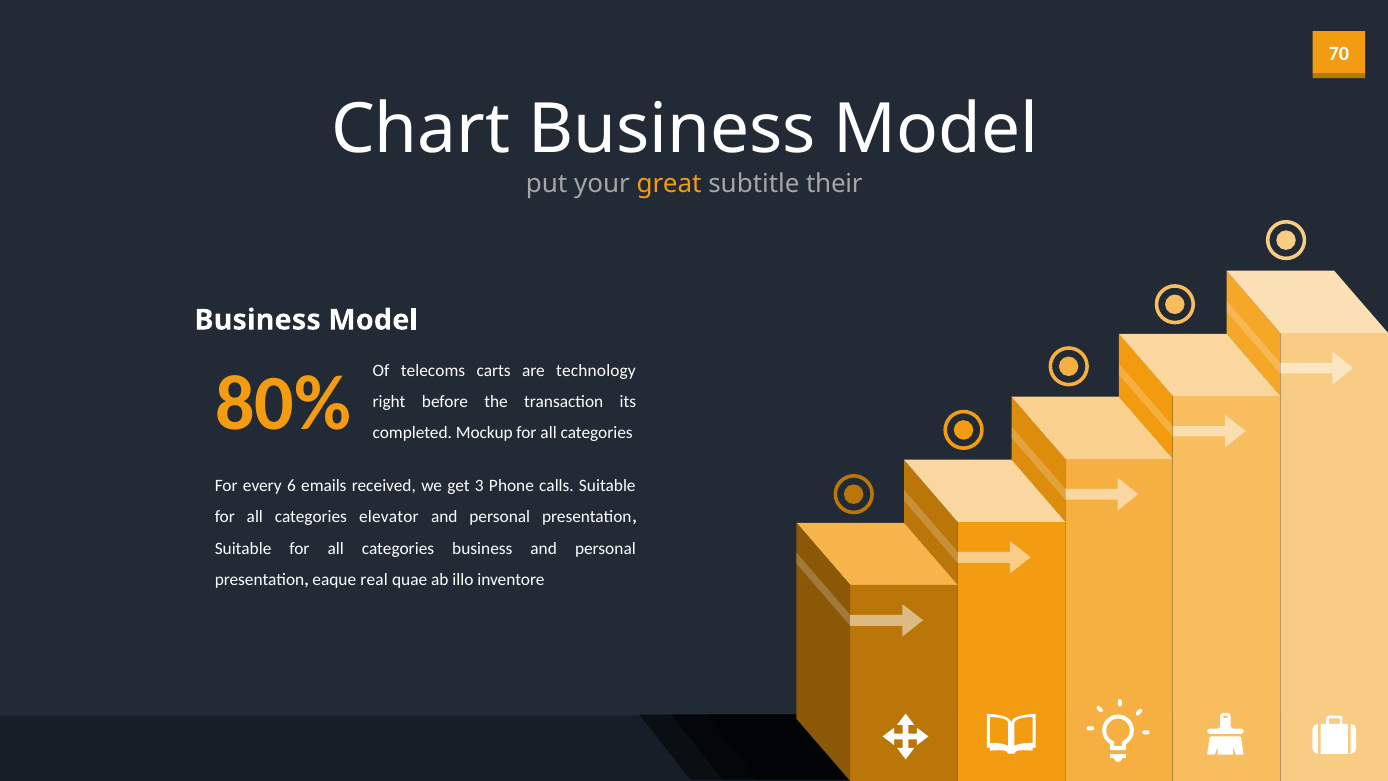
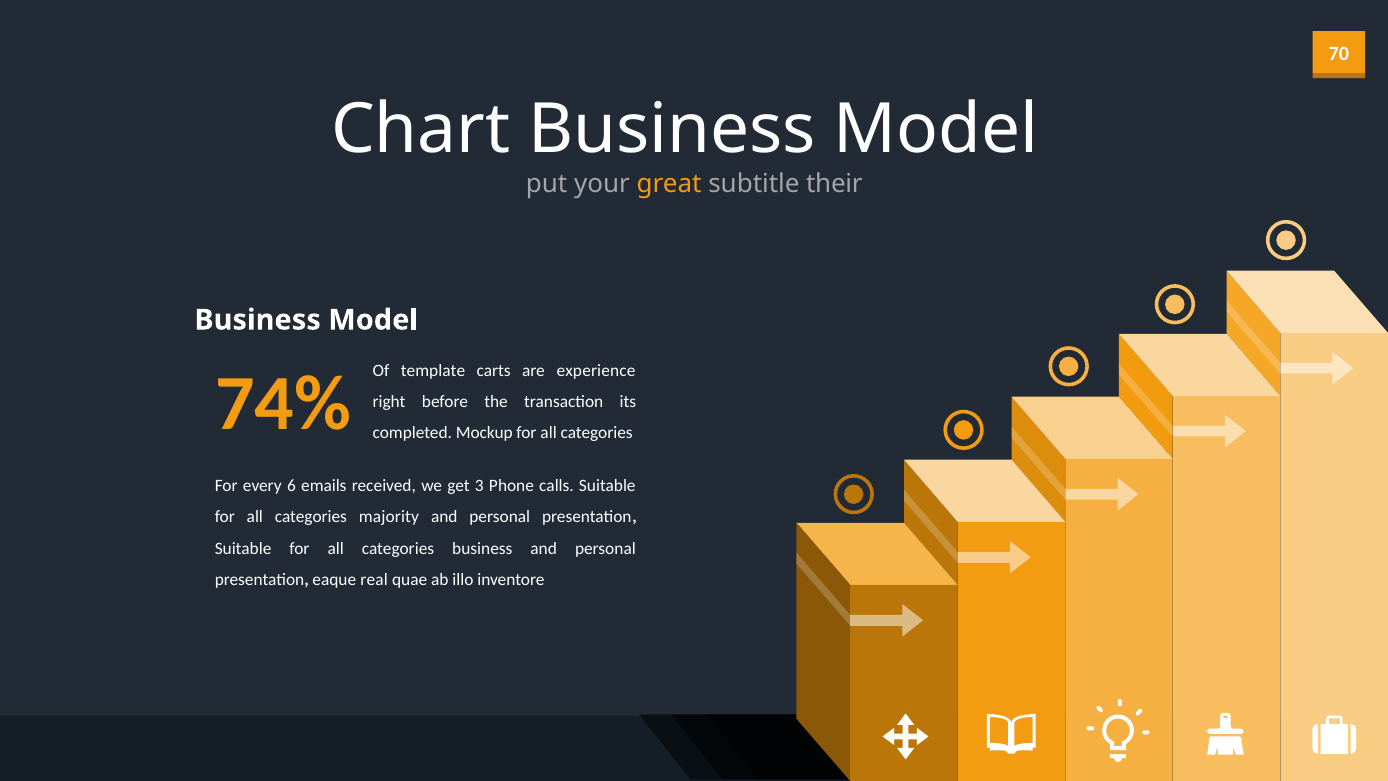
telecoms: telecoms -> template
technology: technology -> experience
80%: 80% -> 74%
elevator: elevator -> majority
